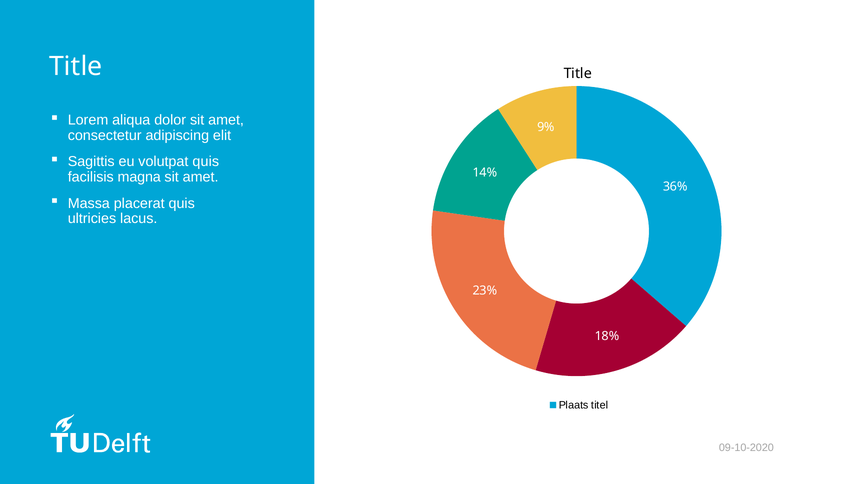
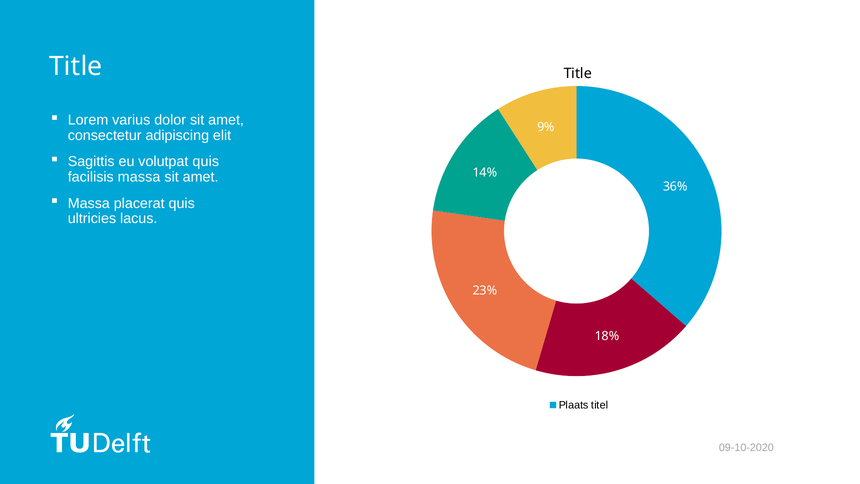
aliqua: aliqua -> varius
facilisis magna: magna -> massa
